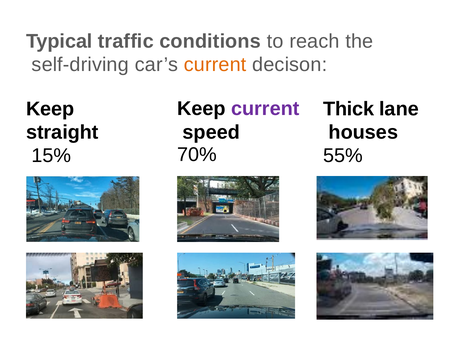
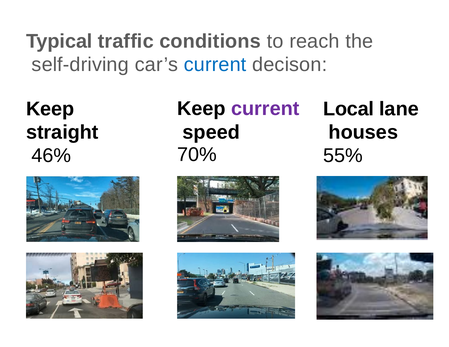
current at (215, 65) colour: orange -> blue
Thick: Thick -> Local
15%: 15% -> 46%
